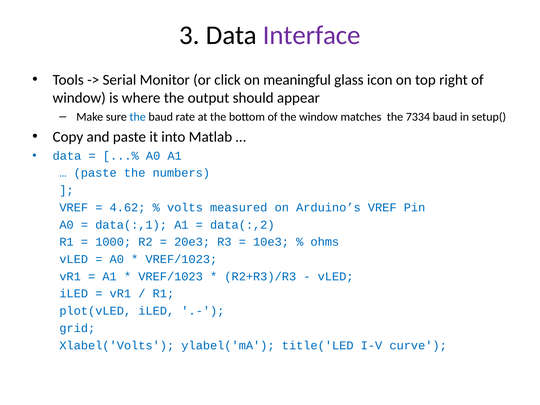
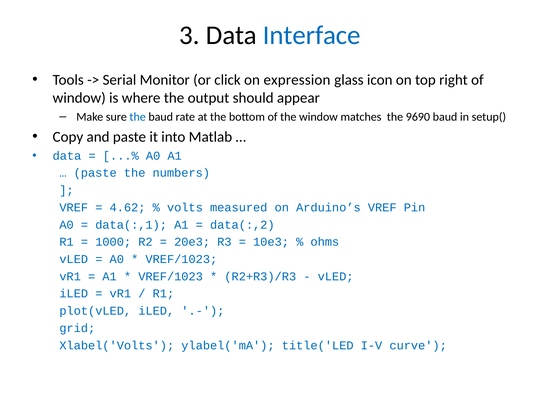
Interface colour: purple -> blue
meaningful: meaningful -> expression
7334: 7334 -> 9690
